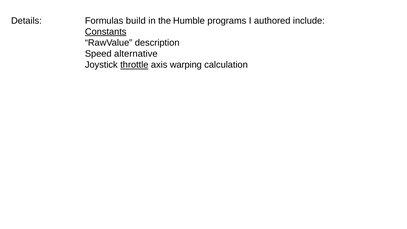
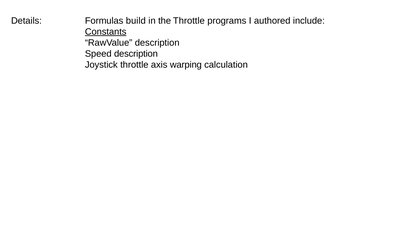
the Humble: Humble -> Throttle
Speed alternative: alternative -> description
throttle at (134, 65) underline: present -> none
